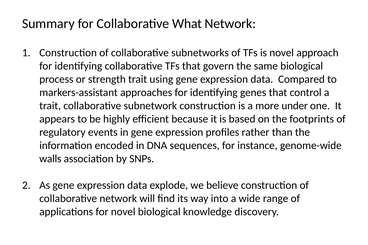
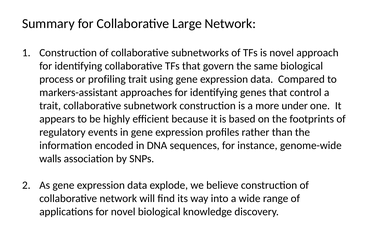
What: What -> Large
strength: strength -> profiling
